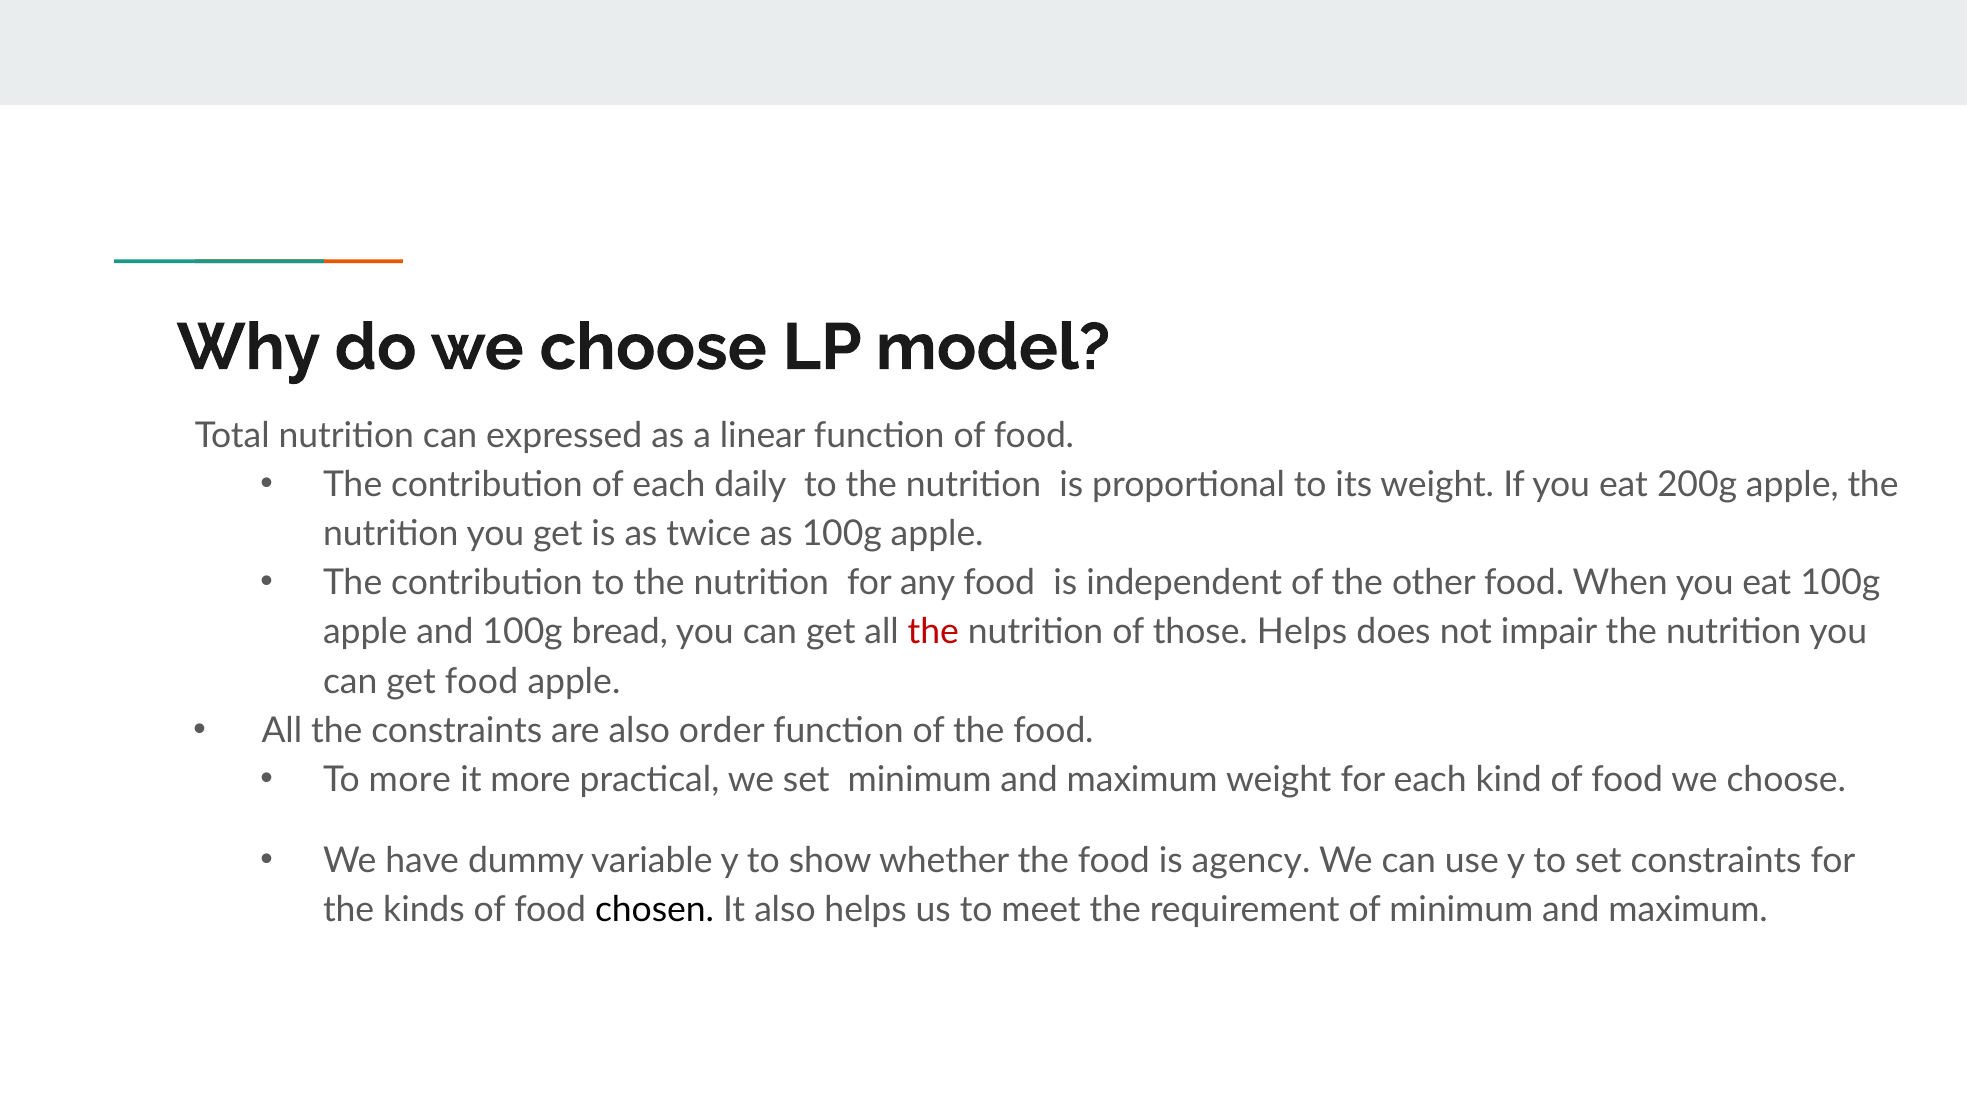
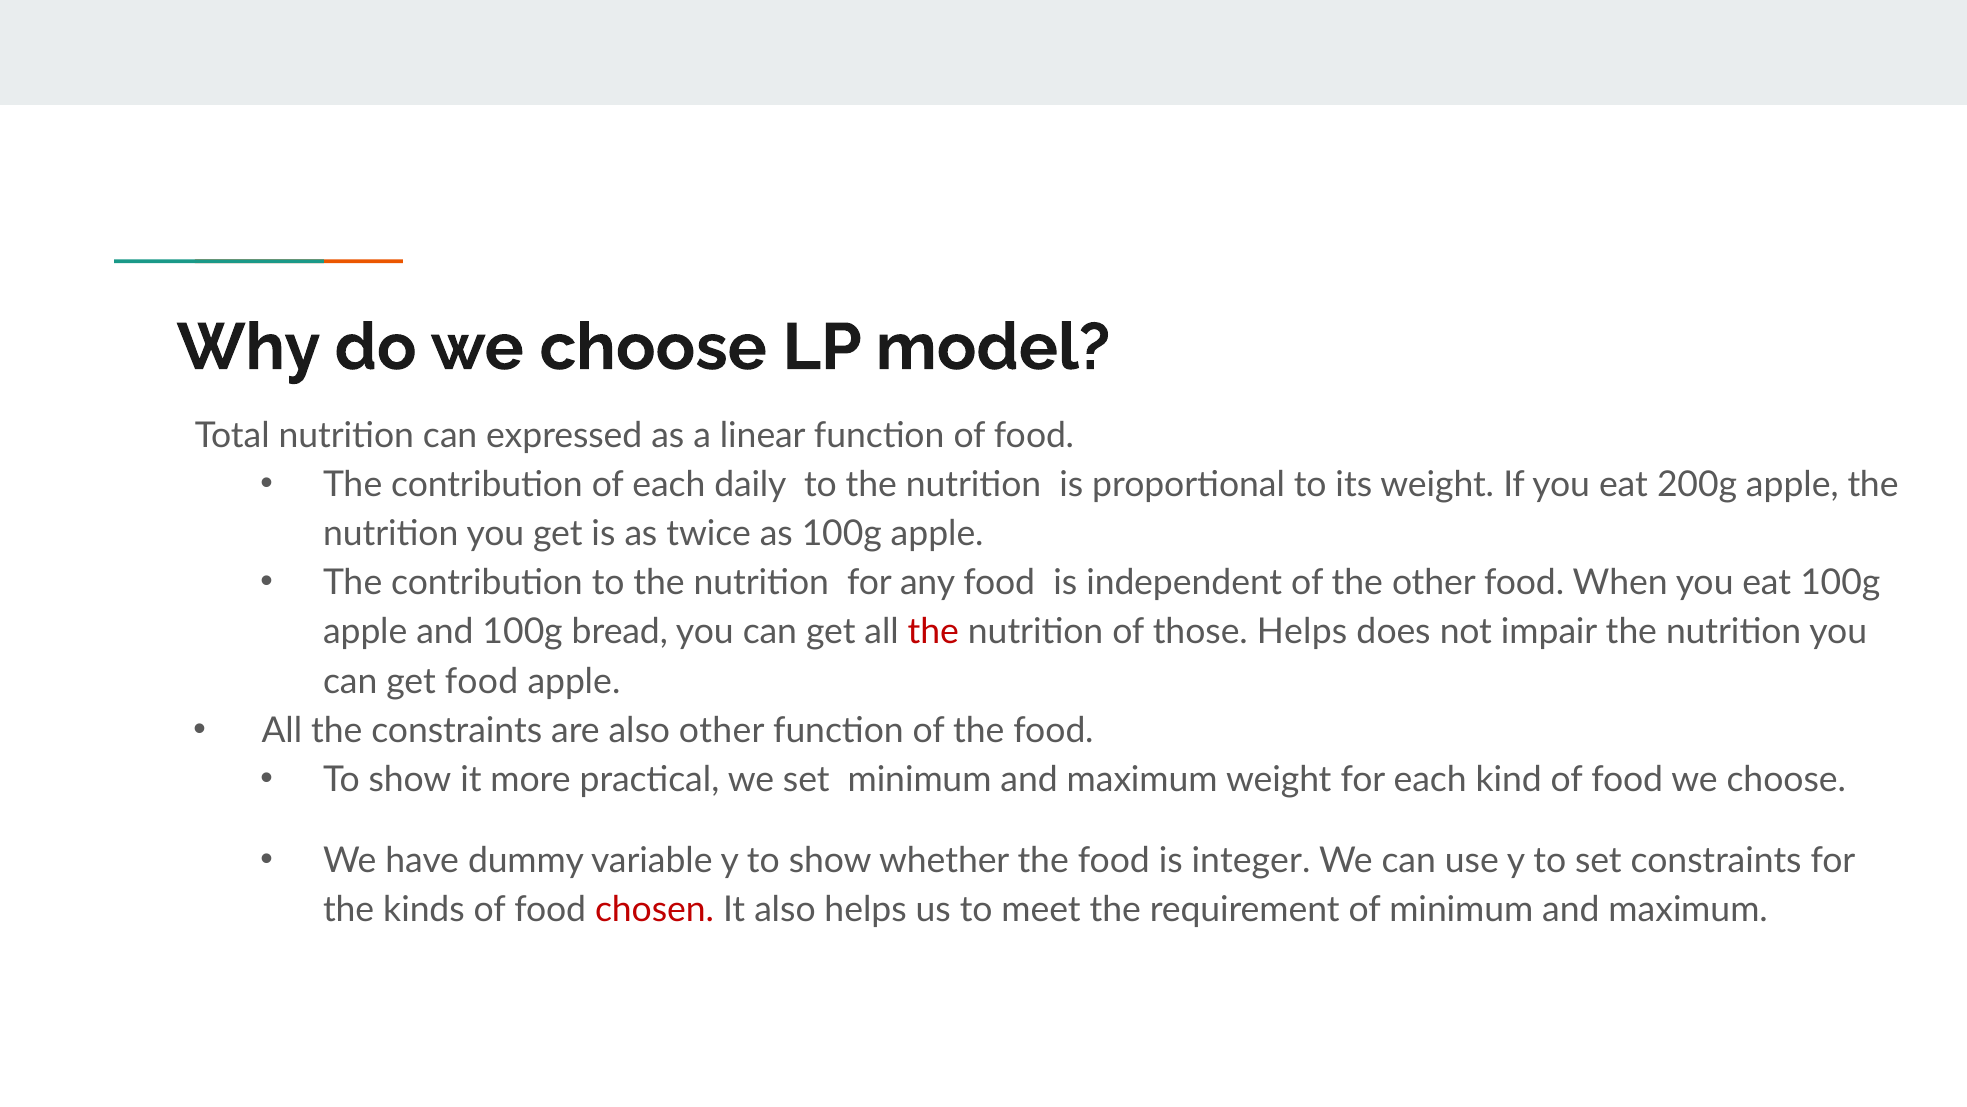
also order: order -> other
more at (410, 779): more -> show
agency: agency -> integer
chosen colour: black -> red
